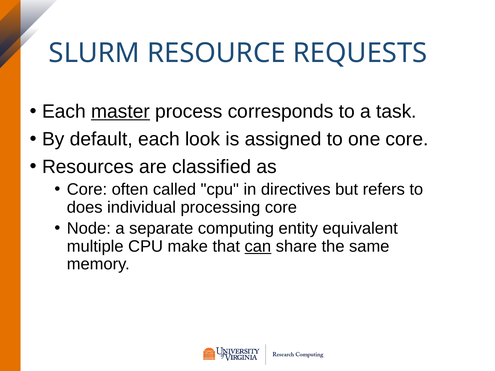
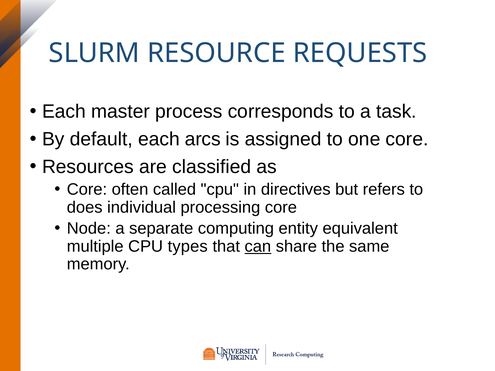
master underline: present -> none
look: look -> arcs
make: make -> types
